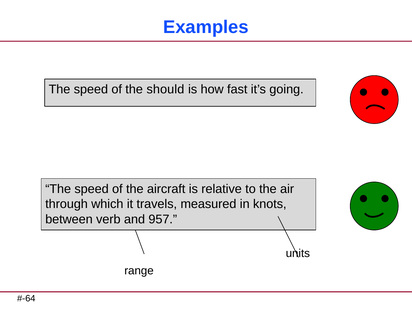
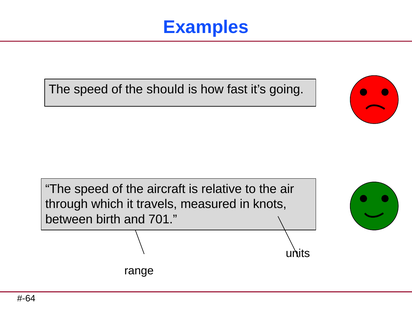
verb: verb -> birth
957: 957 -> 701
